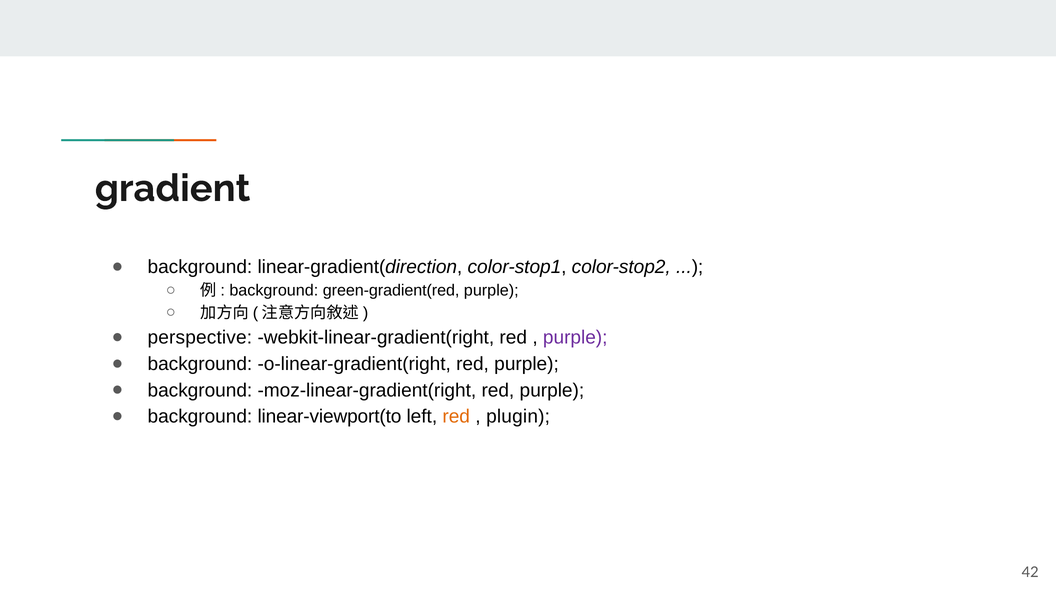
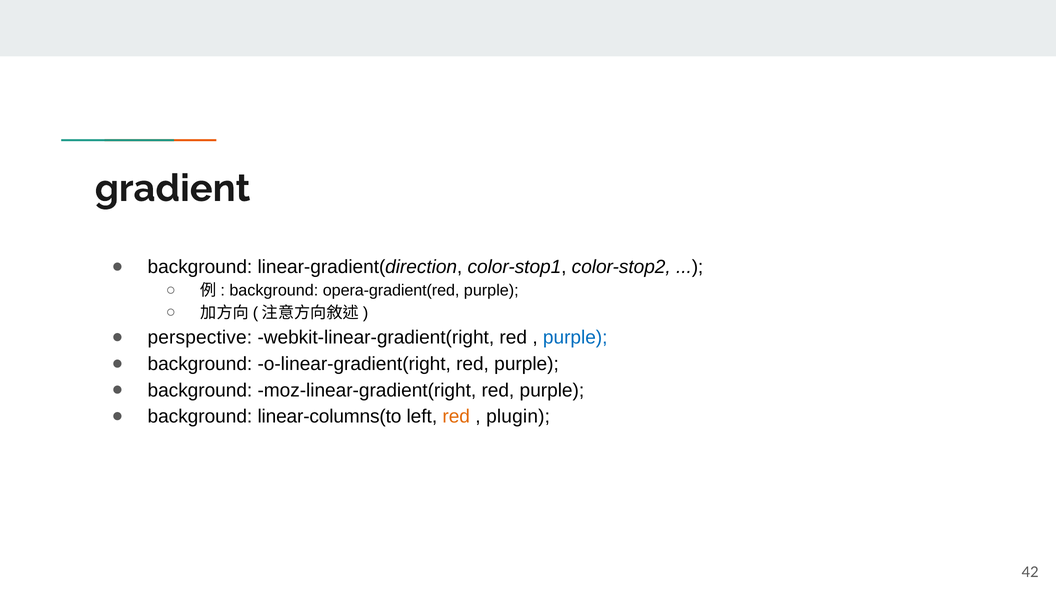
green-gradient(red: green-gradient(red -> opera-gradient(red
purple at (575, 338) colour: purple -> blue
linear-viewport(to: linear-viewport(to -> linear-columns(to
